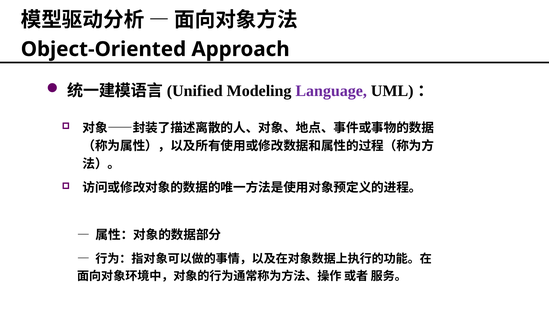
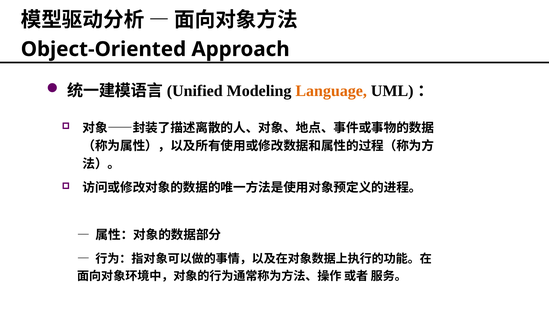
Language colour: purple -> orange
